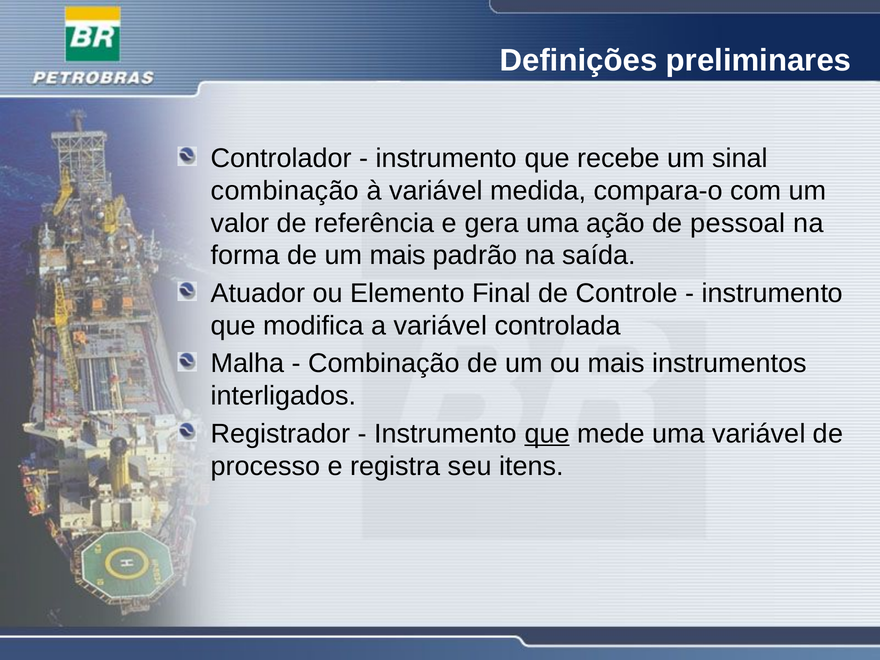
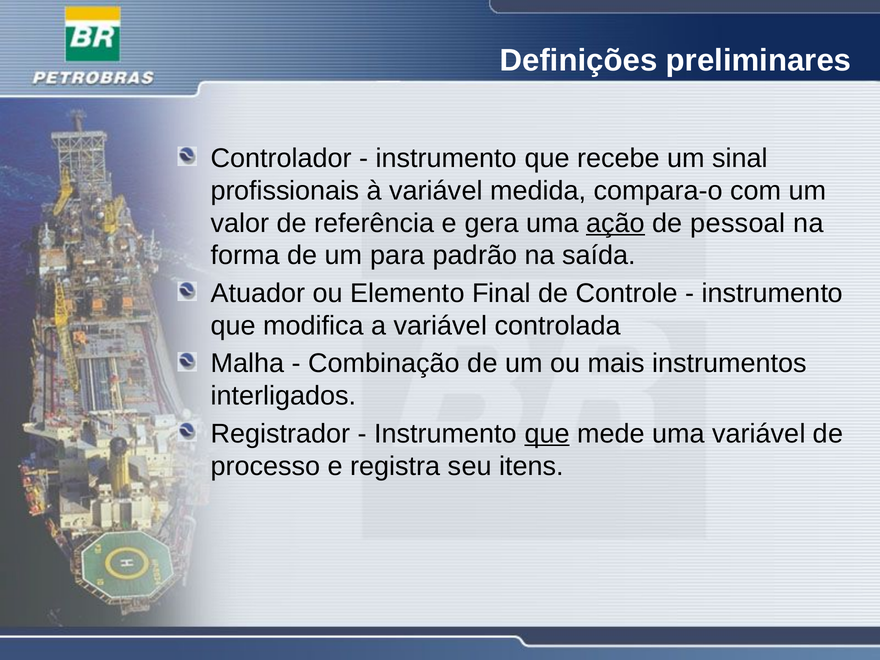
combinação at (285, 191): combinação -> profissionais
ação underline: none -> present
um mais: mais -> para
